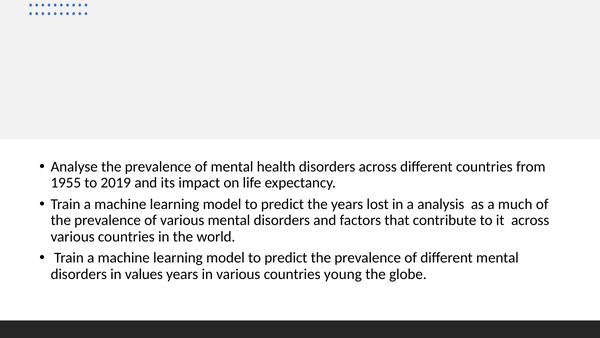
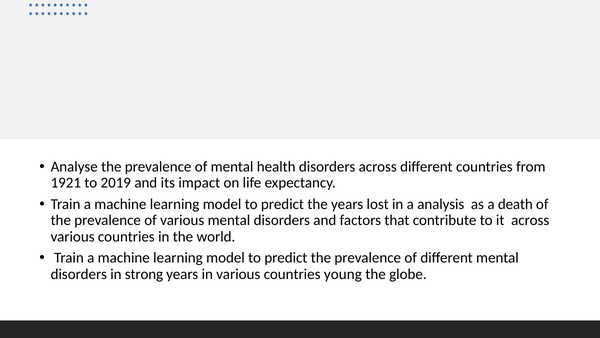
1955: 1955 -> 1921
much: much -> death
values: values -> strong
